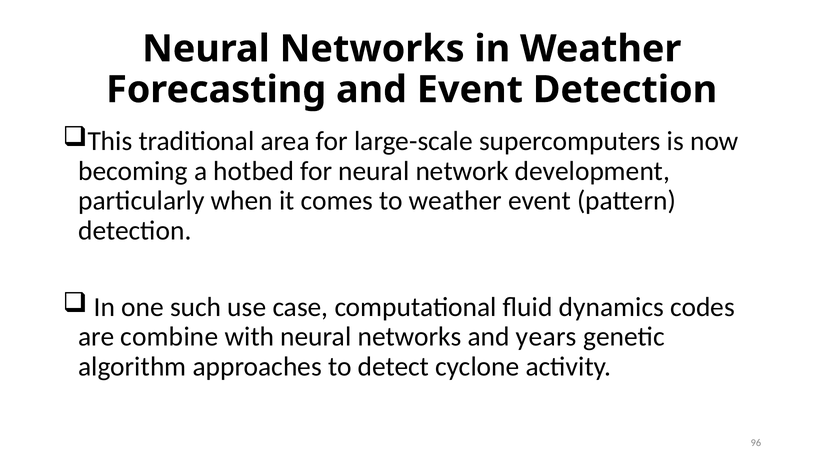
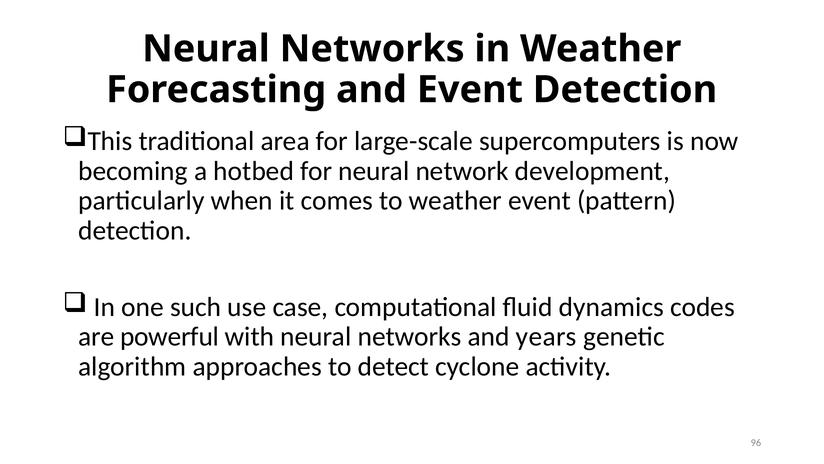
combine: combine -> powerful
